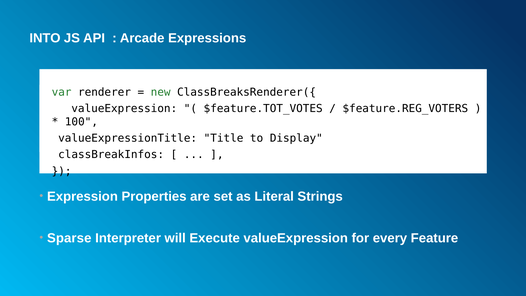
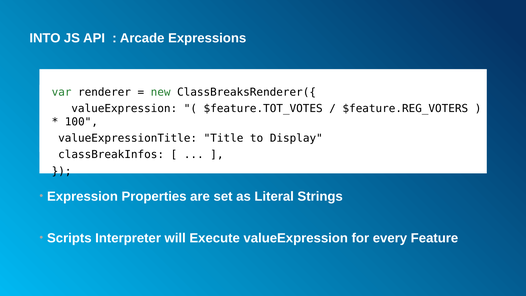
Sparse: Sparse -> Scripts
